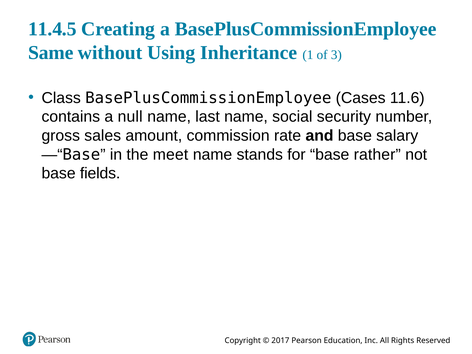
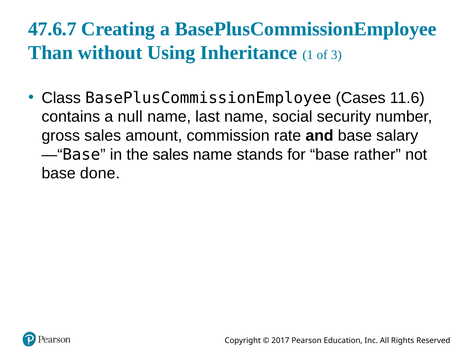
11.4.5: 11.4.5 -> 47.6.7
Same: Same -> Than
the meet: meet -> sales
fields: fields -> done
